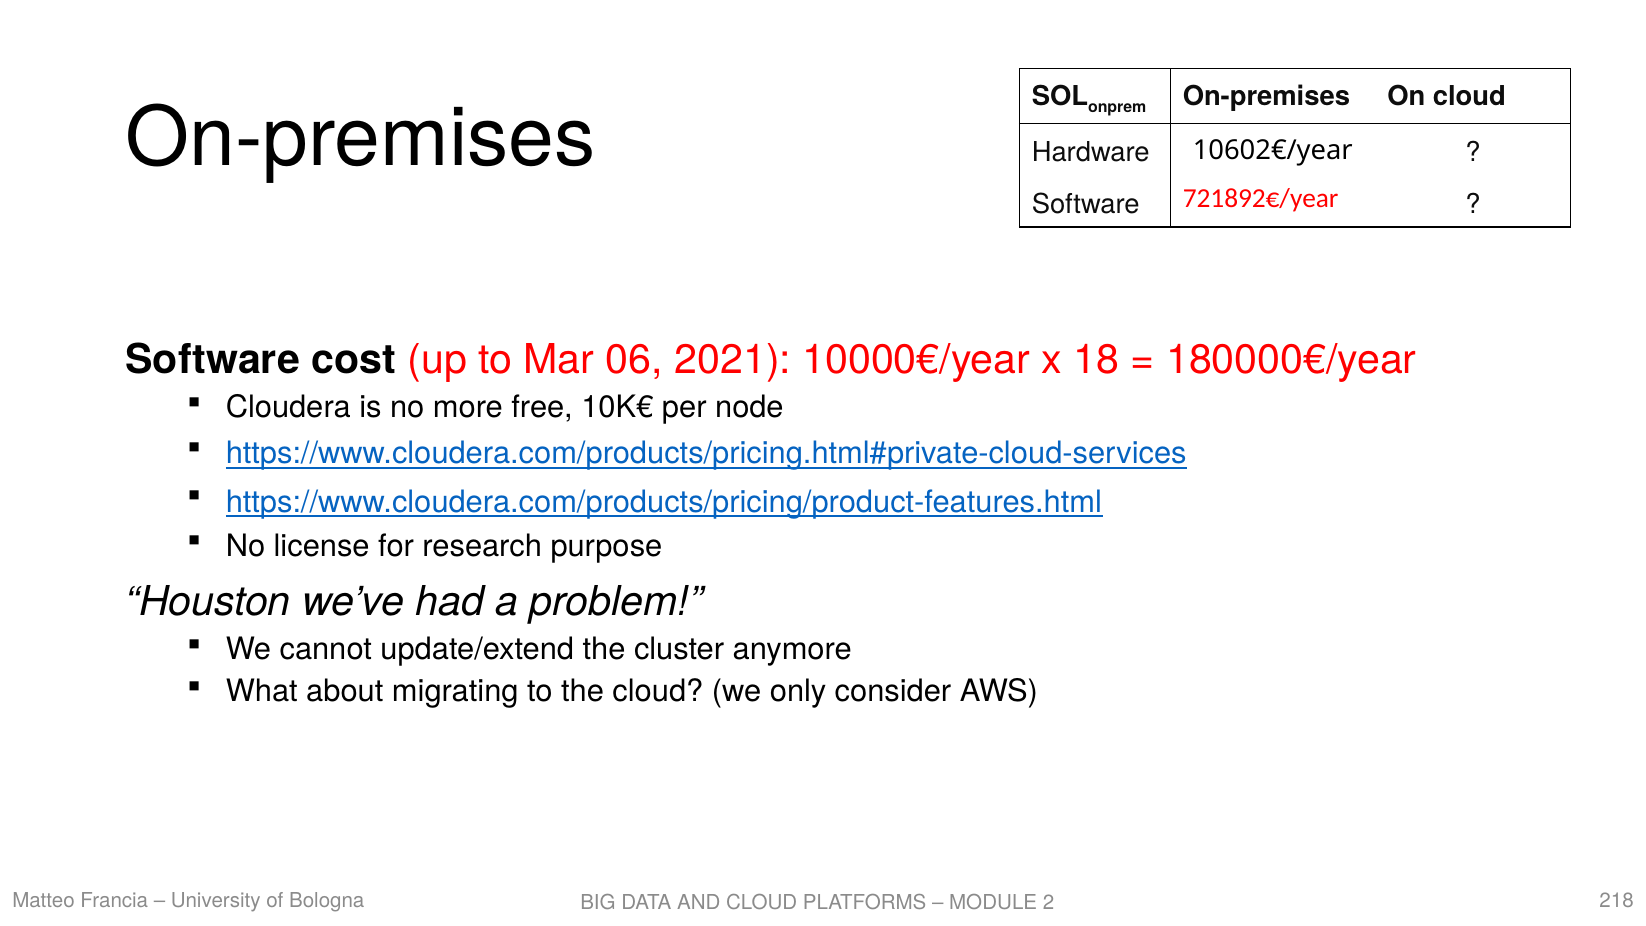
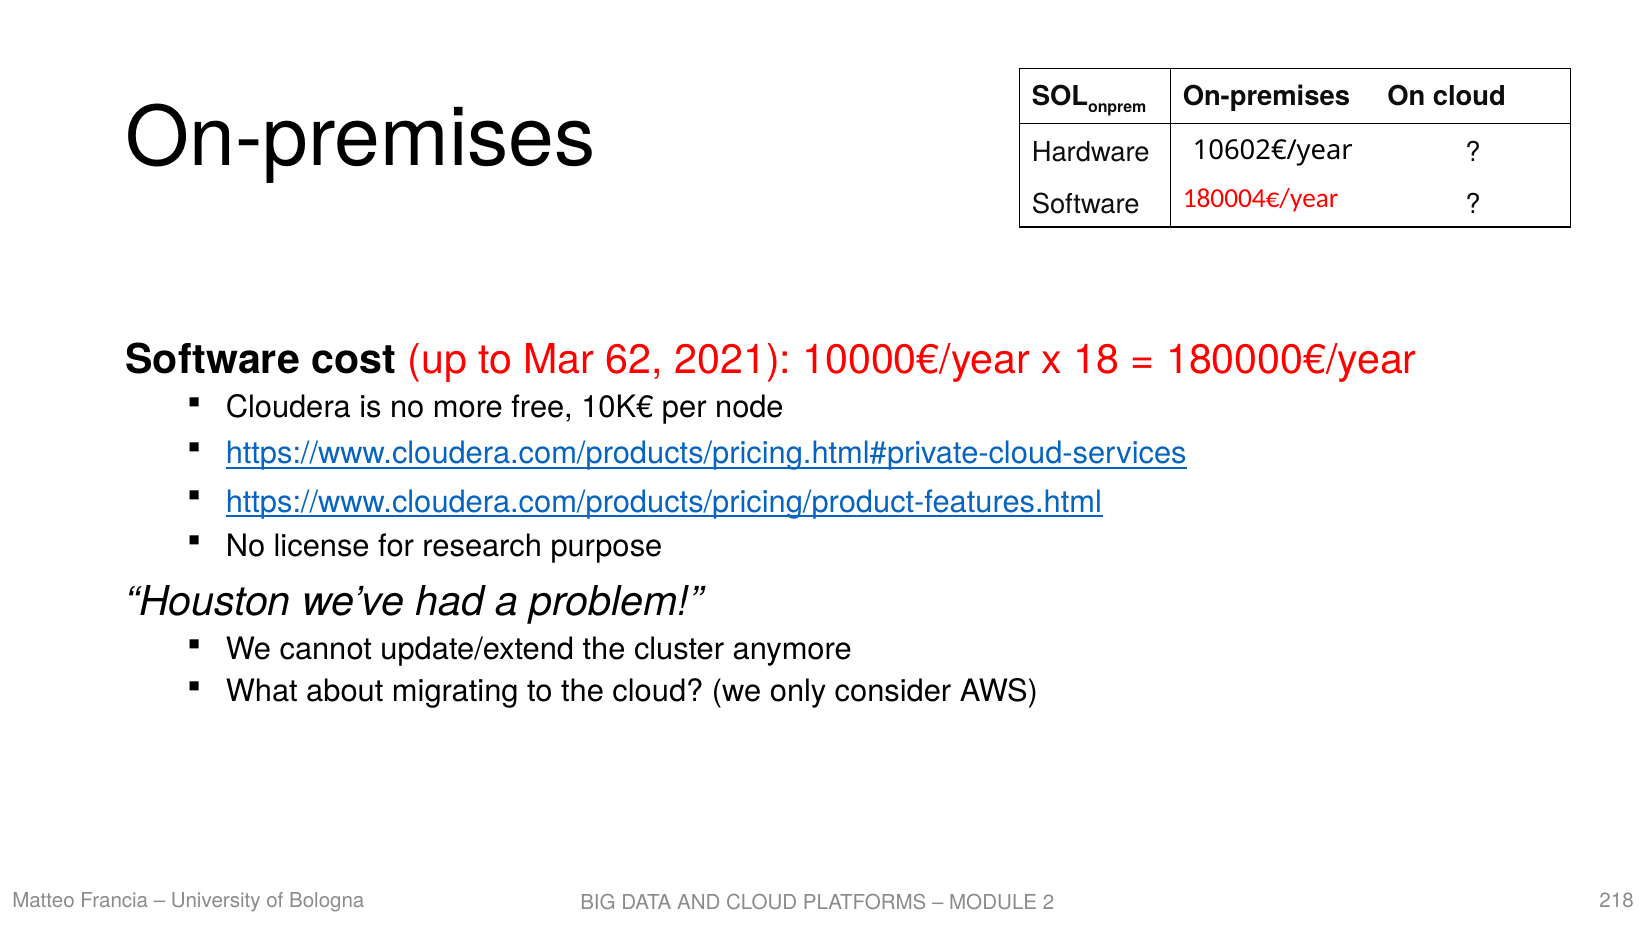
721892€/year: 721892€/year -> 180004€/year
06: 06 -> 62
